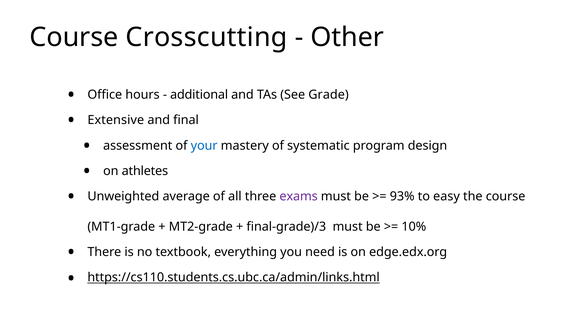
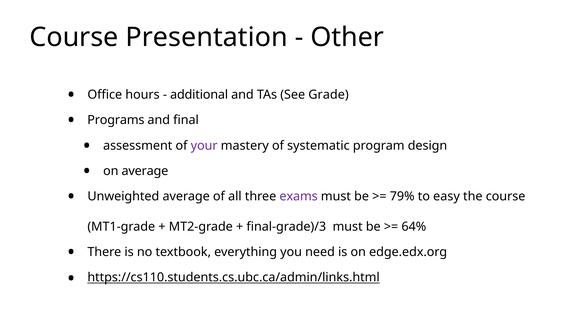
Crosscutting: Crosscutting -> Presentation
Extensive: Extensive -> Programs
your colour: blue -> purple
on athletes: athletes -> average
93%: 93% -> 79%
10%: 10% -> 64%
